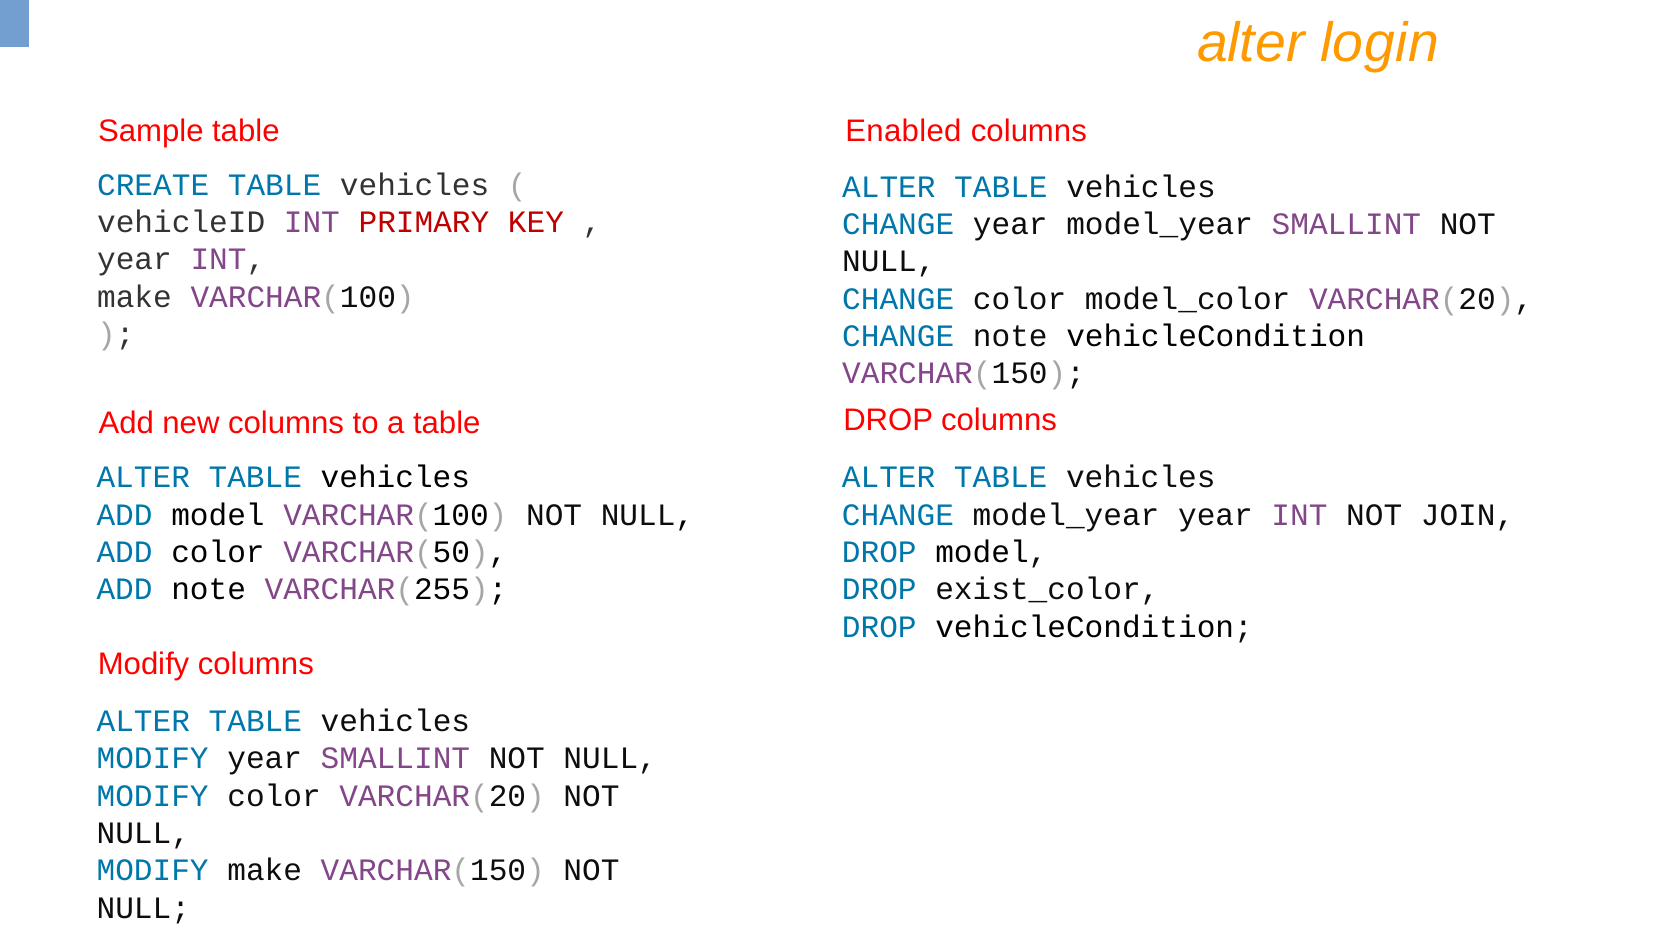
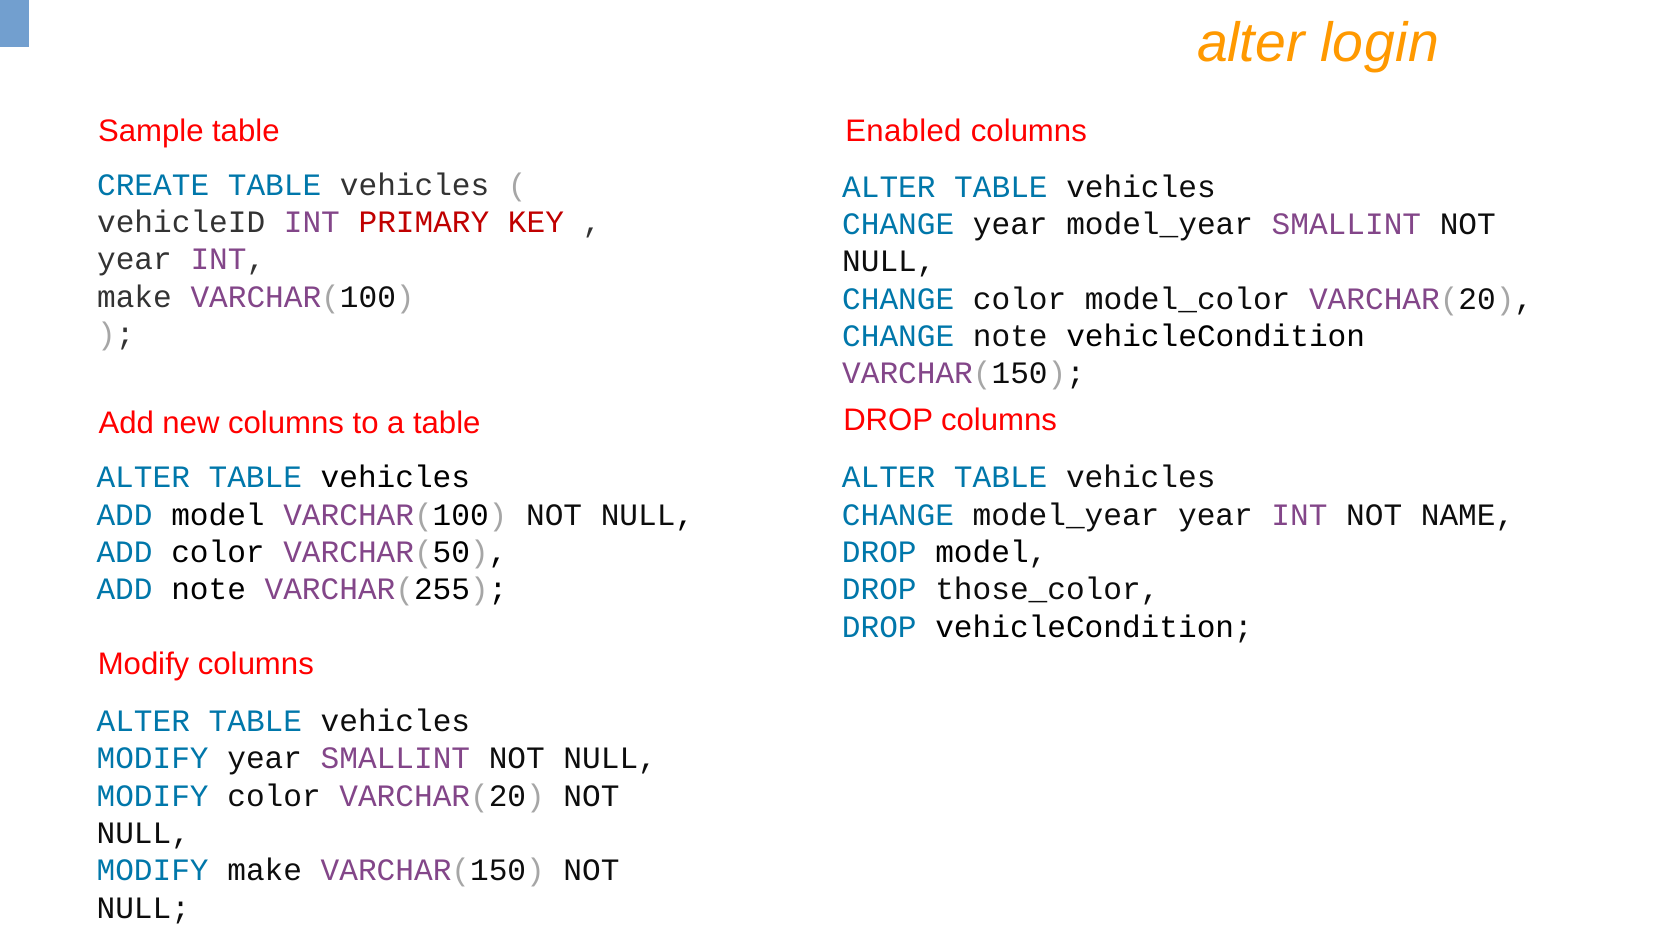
JOIN: JOIN -> NAME
exist_color: exist_color -> those_color
